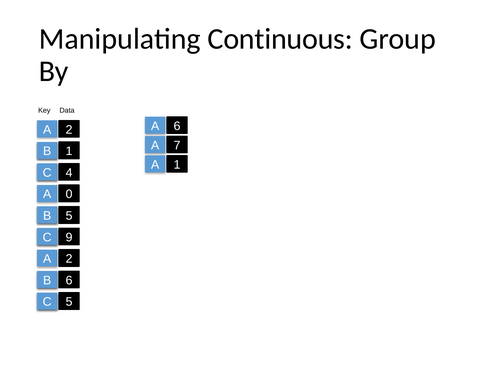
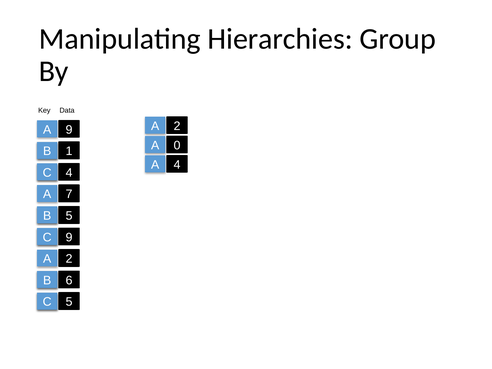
Continuous: Continuous -> Hierarchies
6 at (177, 126): 6 -> 2
2 at (69, 130): 2 -> 9
7: 7 -> 0
A 1: 1 -> 4
0: 0 -> 7
